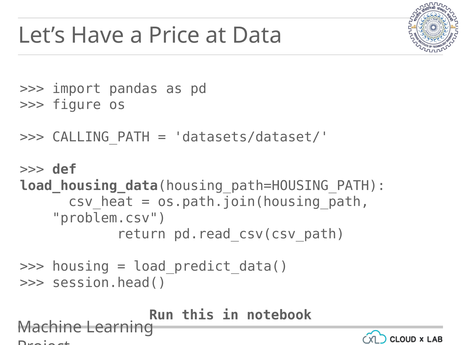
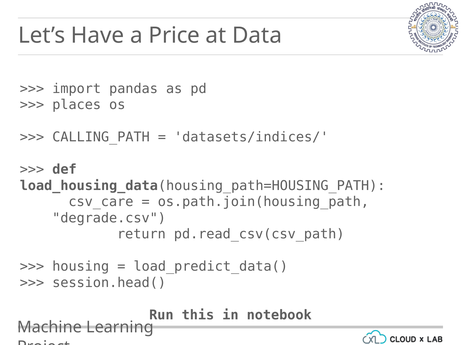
figure: figure -> places
datasets/dataset/: datasets/dataset/ -> datasets/indices/
csv_heat: csv_heat -> csv_care
problem.csv: problem.csv -> degrade.csv
